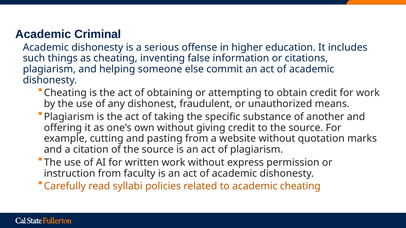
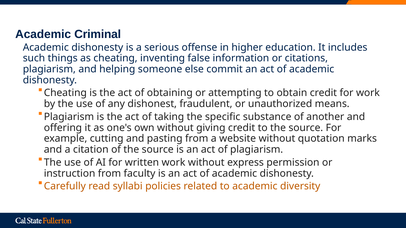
academic cheating: cheating -> diversity
